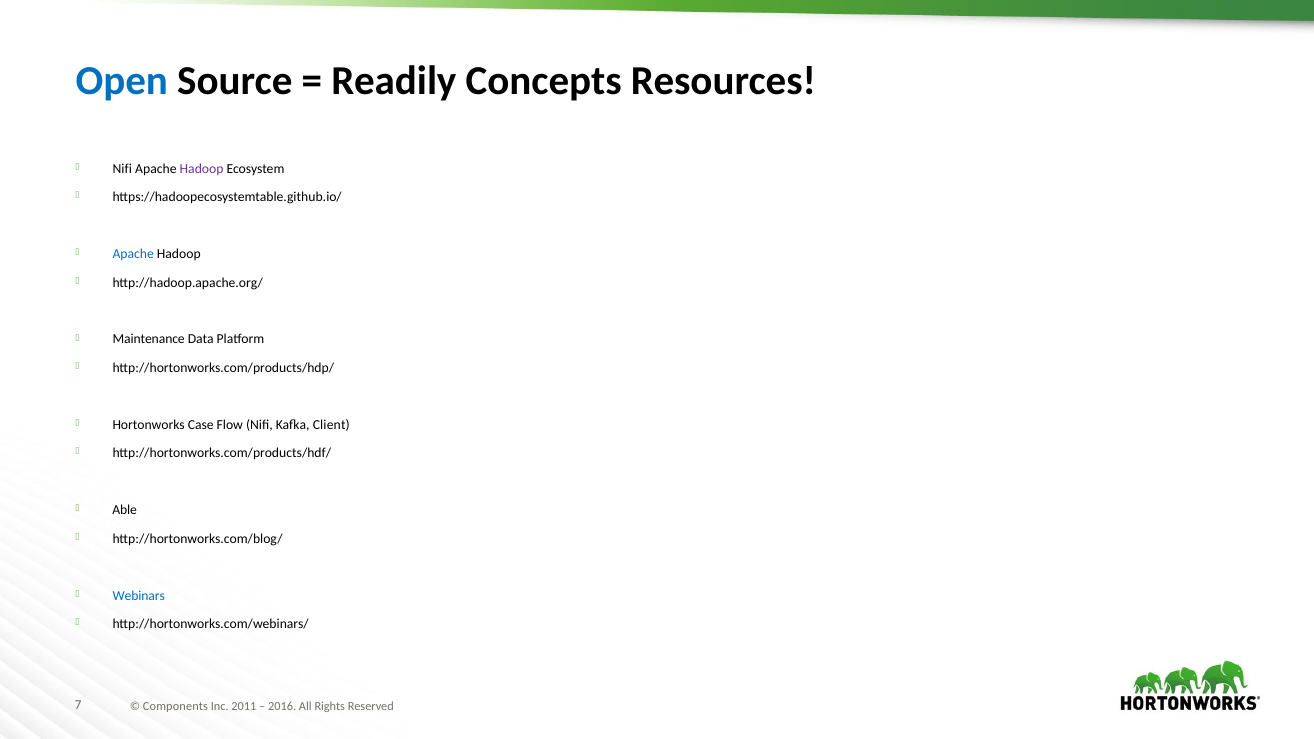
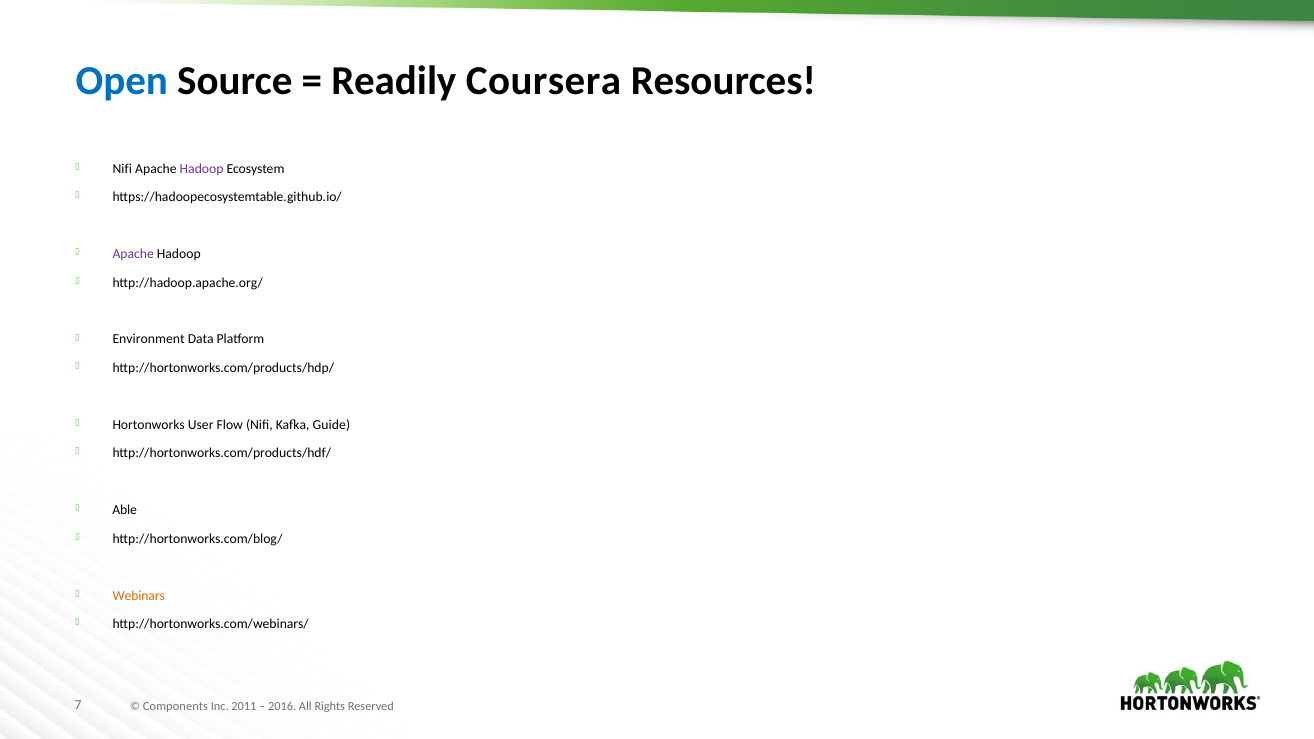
Concepts: Concepts -> Coursera
Apache at (133, 254) colour: blue -> purple
Maintenance: Maintenance -> Environment
Case: Case -> User
Client: Client -> Guide
Webinars colour: blue -> orange
